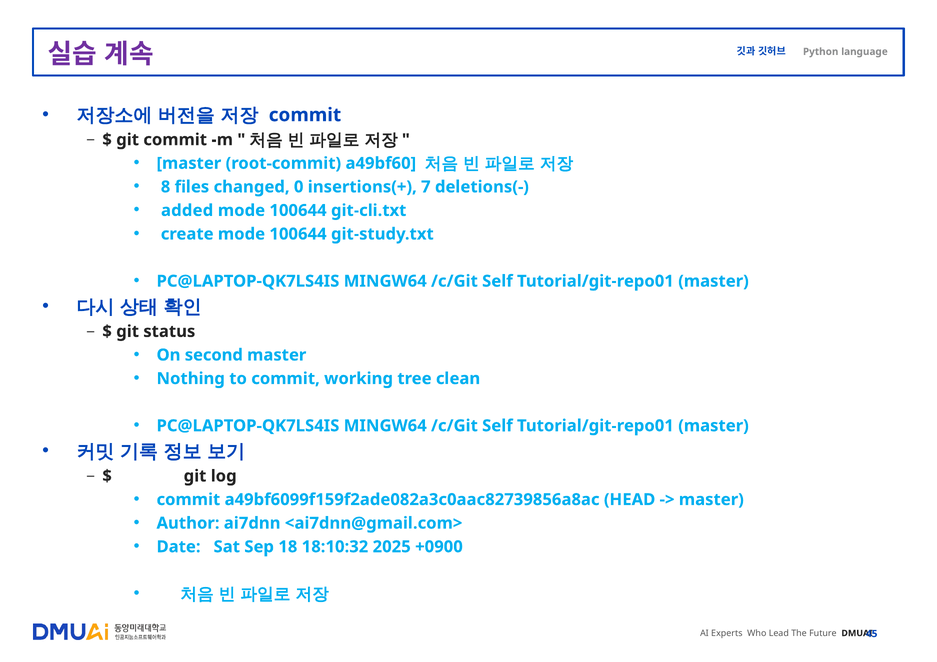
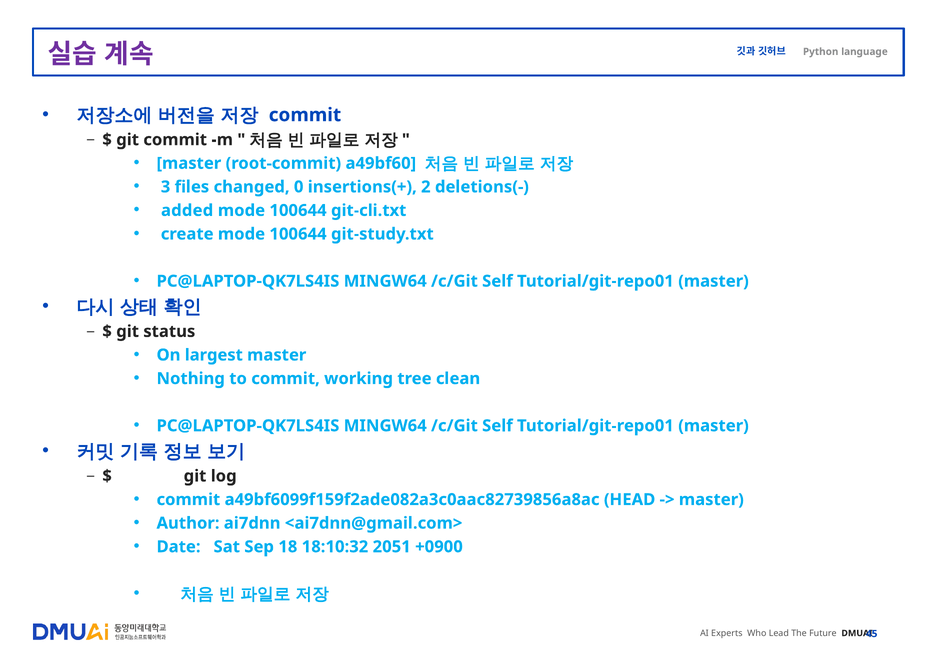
8: 8 -> 3
7: 7 -> 2
second: second -> largest
2025: 2025 -> 2051
